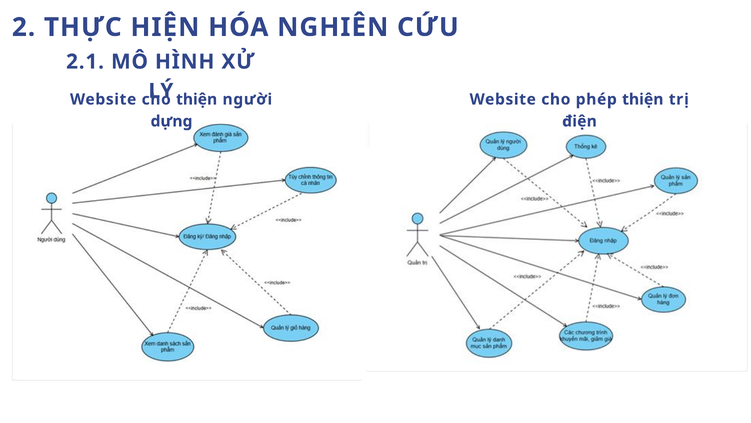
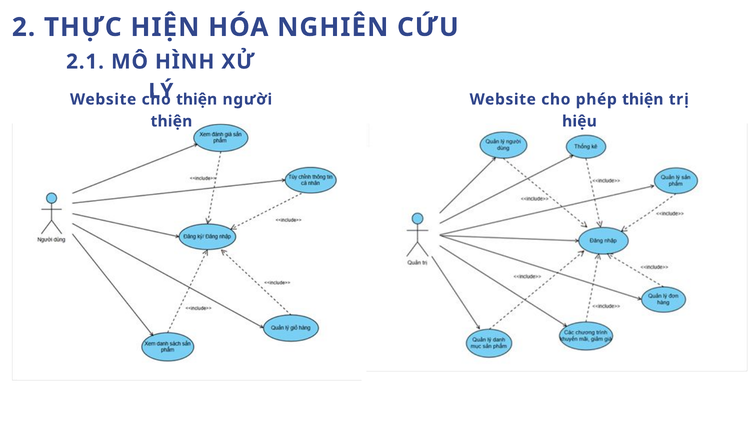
dựng at (172, 121): dựng -> thiện
điện: điện -> hiệu
